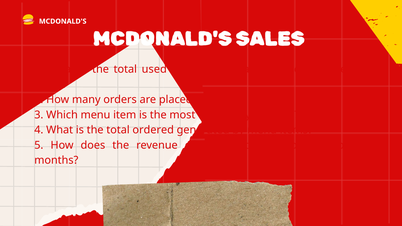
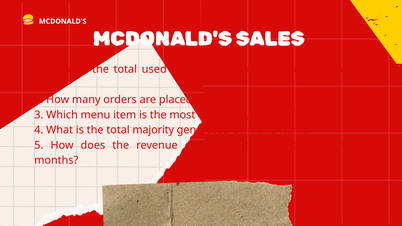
total ordered: ordered -> majority
